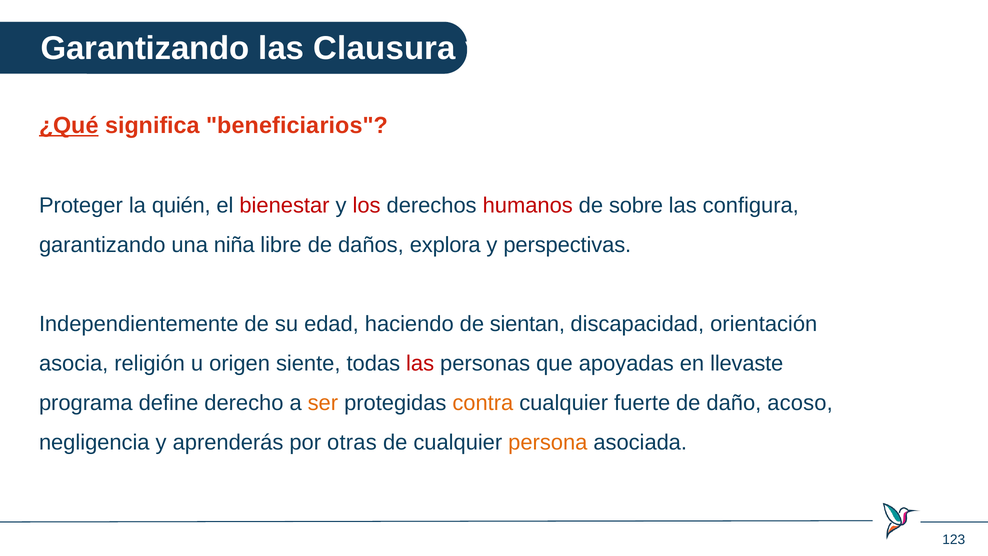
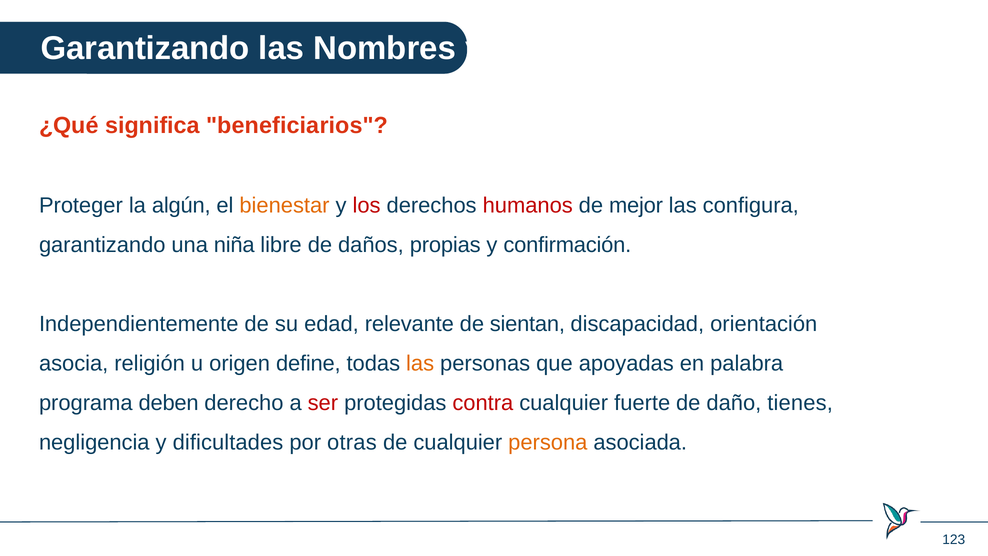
Clausura: Clausura -> Nombres
¿Qué underline: present -> none
quién: quién -> algún
bienestar colour: red -> orange
sobre: sobre -> mejor
explora: explora -> propias
perspectivas: perspectivas -> confirmación
haciendo: haciendo -> relevante
siente: siente -> define
las at (420, 363) colour: red -> orange
llevaste: llevaste -> palabra
define: define -> deben
ser colour: orange -> red
contra colour: orange -> red
acoso: acoso -> tienes
aprenderás: aprenderás -> dificultades
